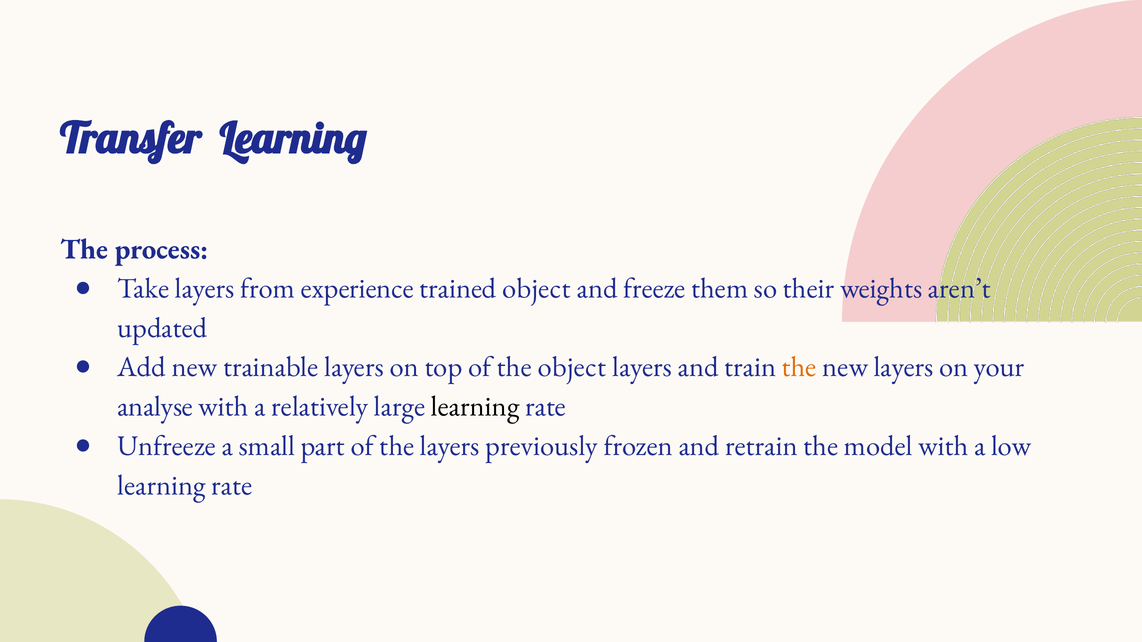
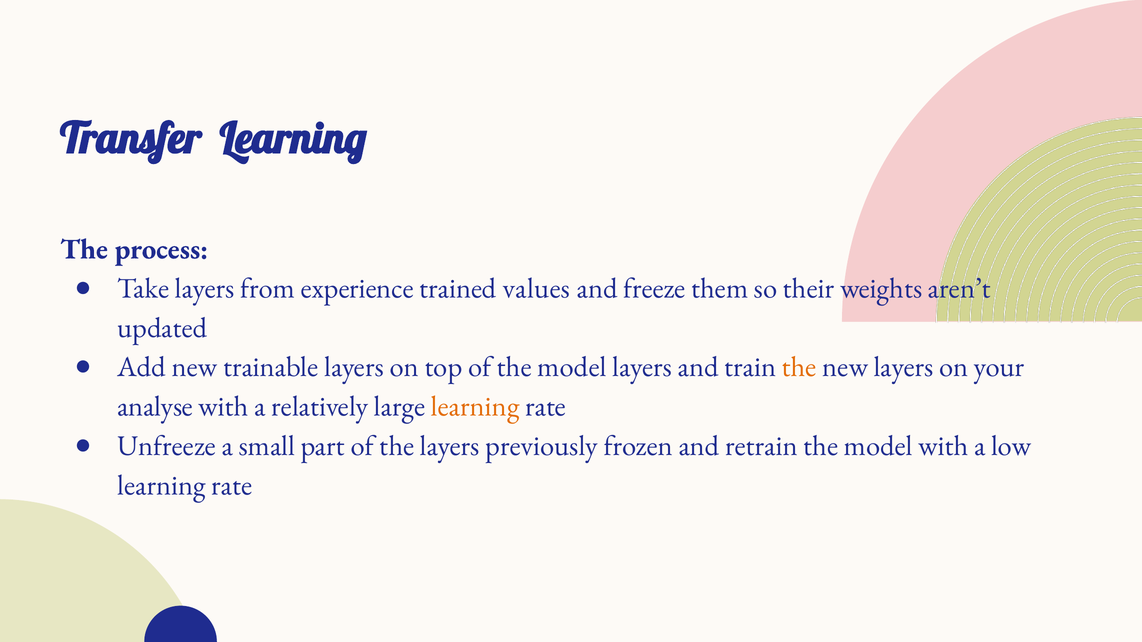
trained object: object -> values
of the object: object -> model
learning at (475, 407) colour: black -> orange
